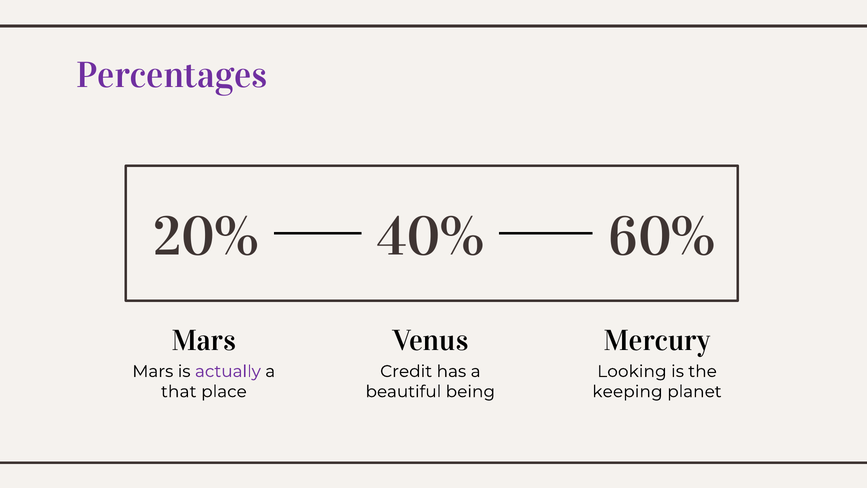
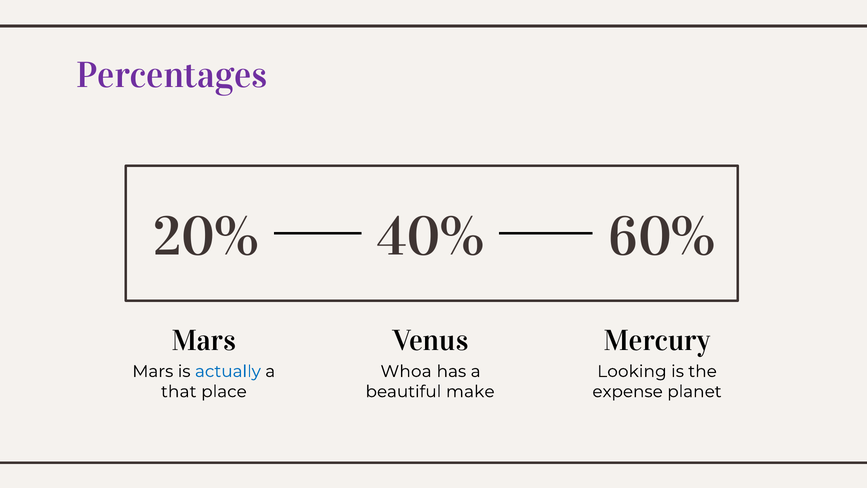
actually colour: purple -> blue
Credit: Credit -> Whoa
being: being -> make
keeping: keeping -> expense
